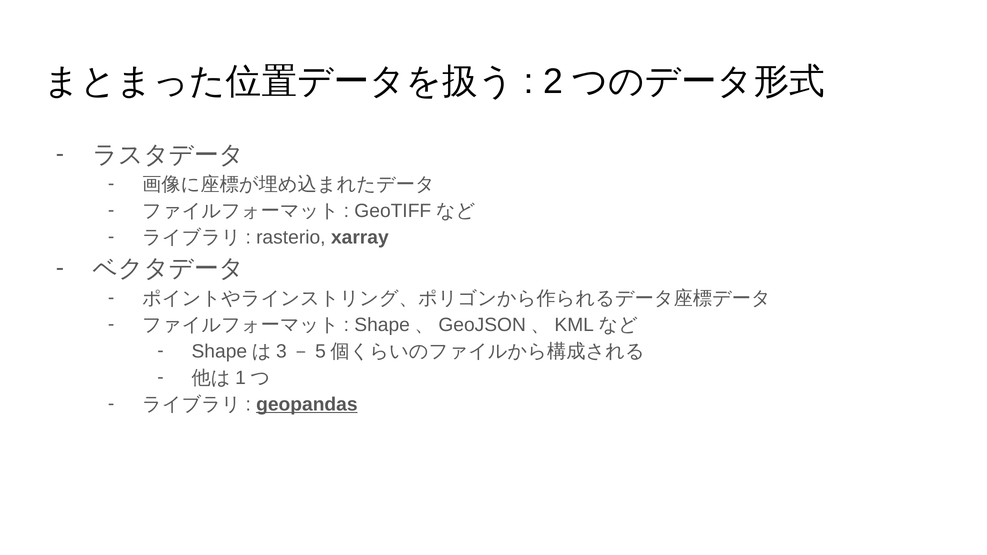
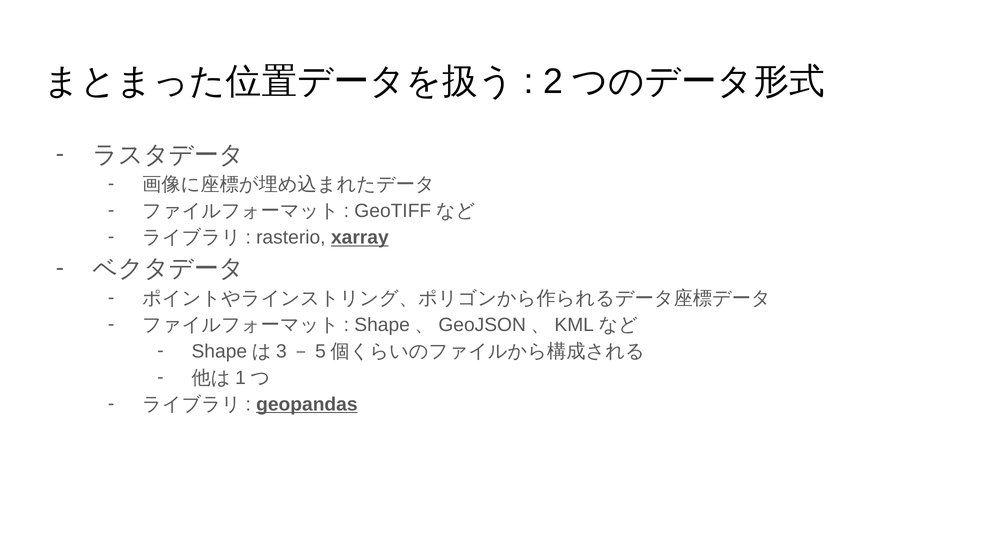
xarray underline: none -> present
